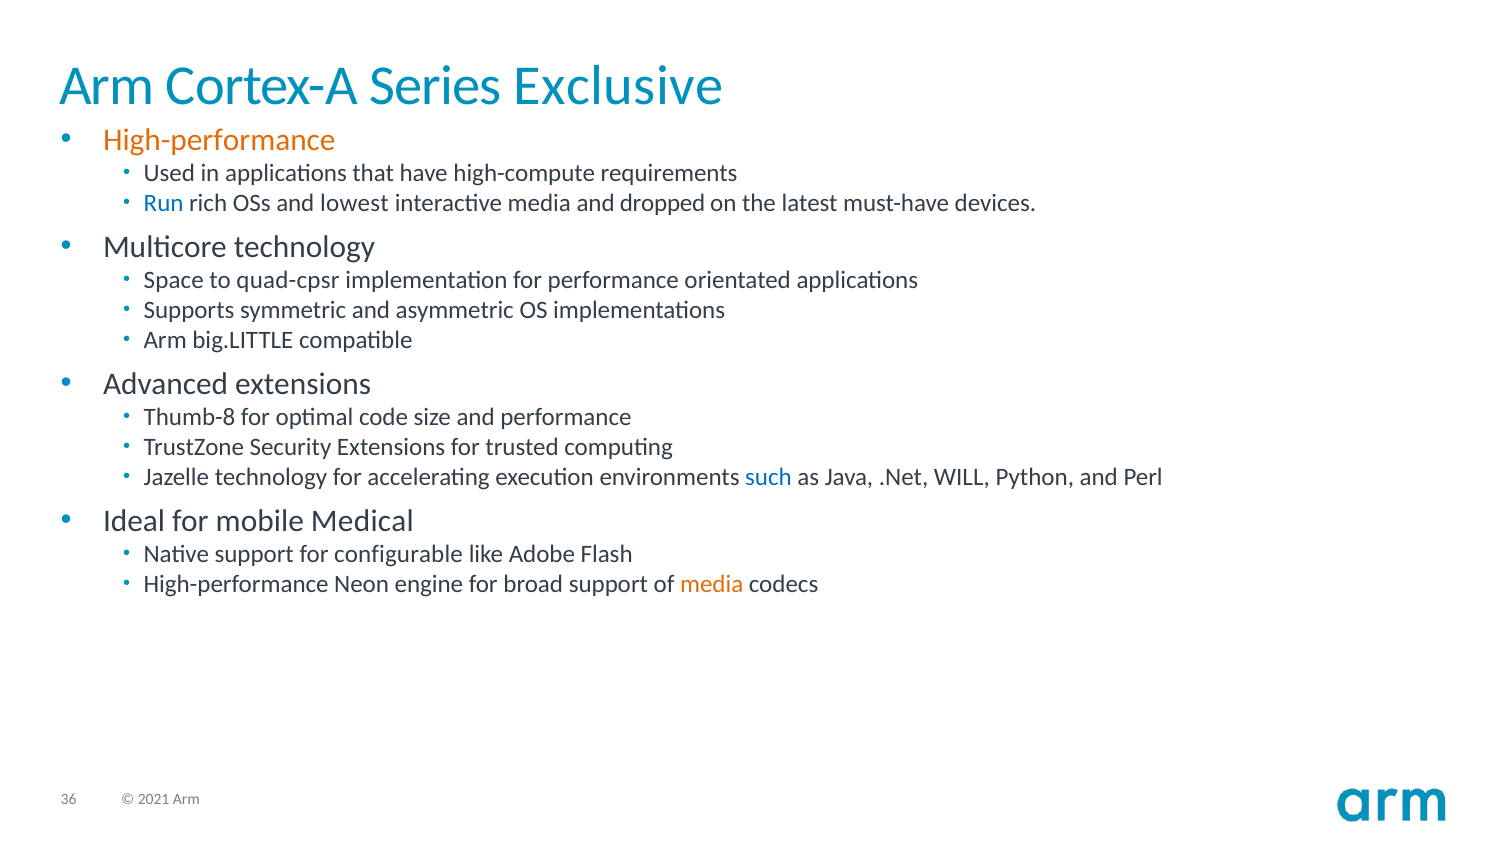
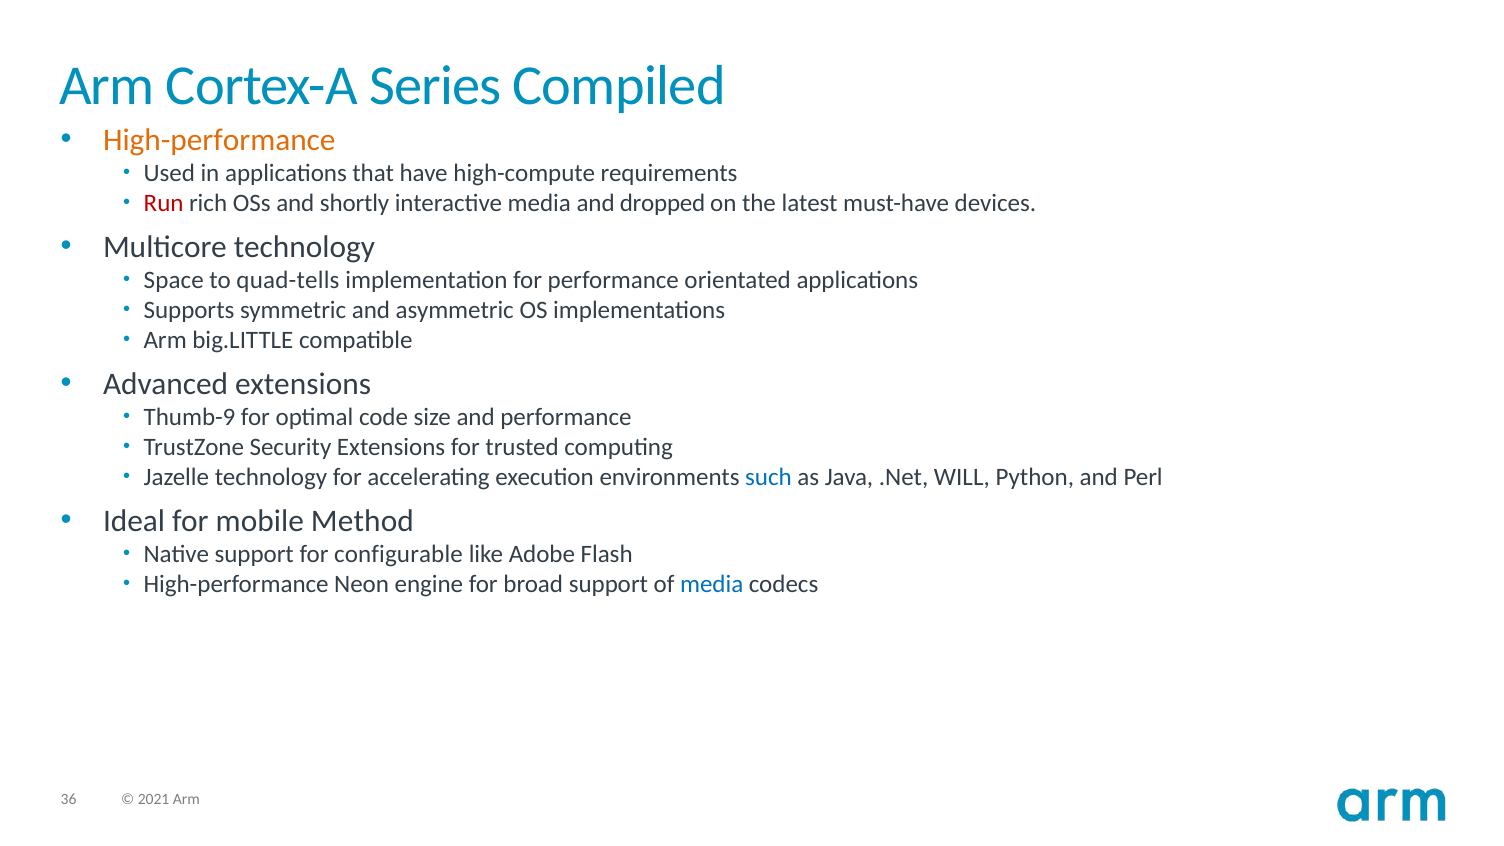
Exclusive: Exclusive -> Compiled
Run colour: blue -> red
lowest: lowest -> shortly
quad-cpsr: quad-cpsr -> quad-tells
Thumb-8: Thumb-8 -> Thumb-9
Medical: Medical -> Method
media at (712, 585) colour: orange -> blue
